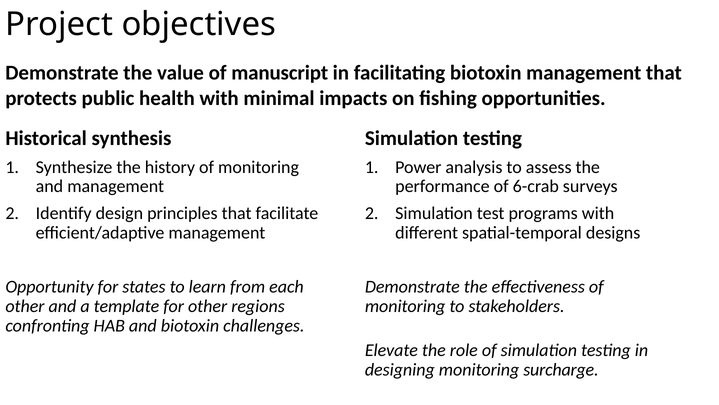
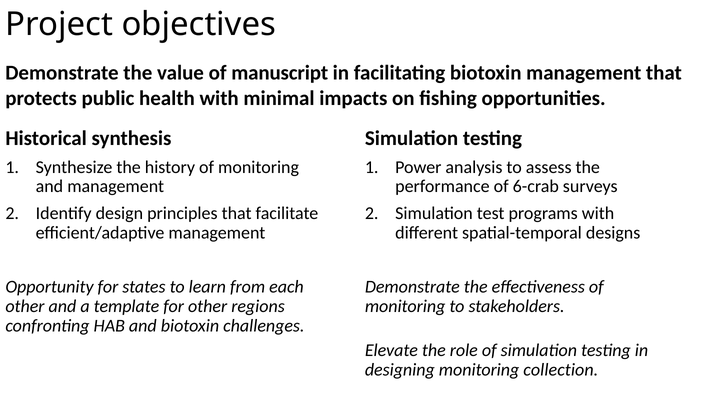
surcharge: surcharge -> collection
